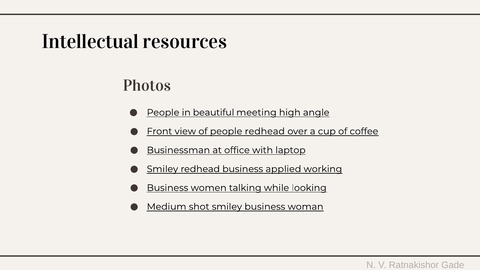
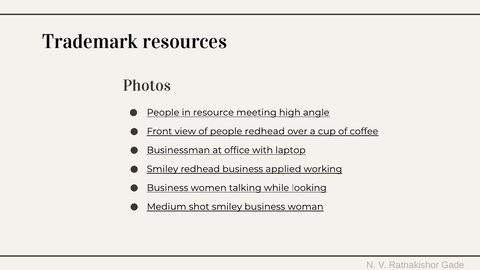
Intellectual: Intellectual -> Trademark
beautiful: beautiful -> resource
